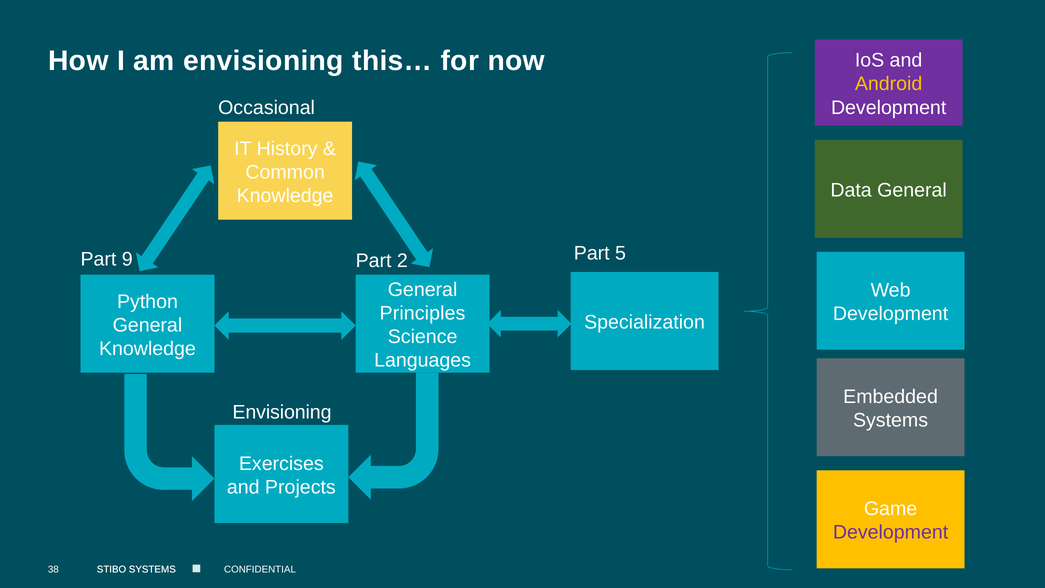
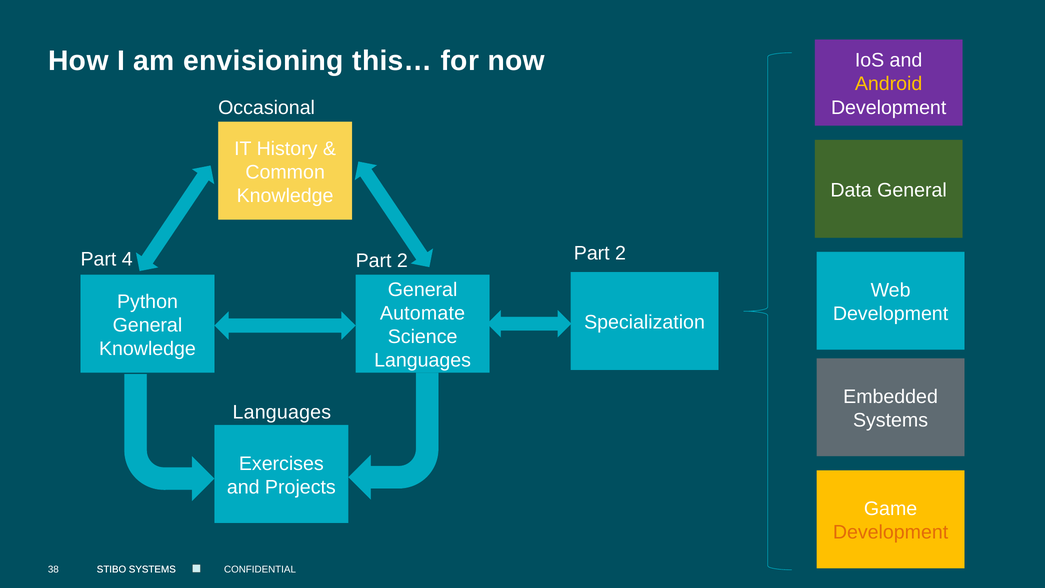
5 at (621, 253): 5 -> 2
9: 9 -> 4
Principles: Principles -> Automate
Envisioning at (282, 412): Envisioning -> Languages
Development at (891, 532) colour: purple -> orange
